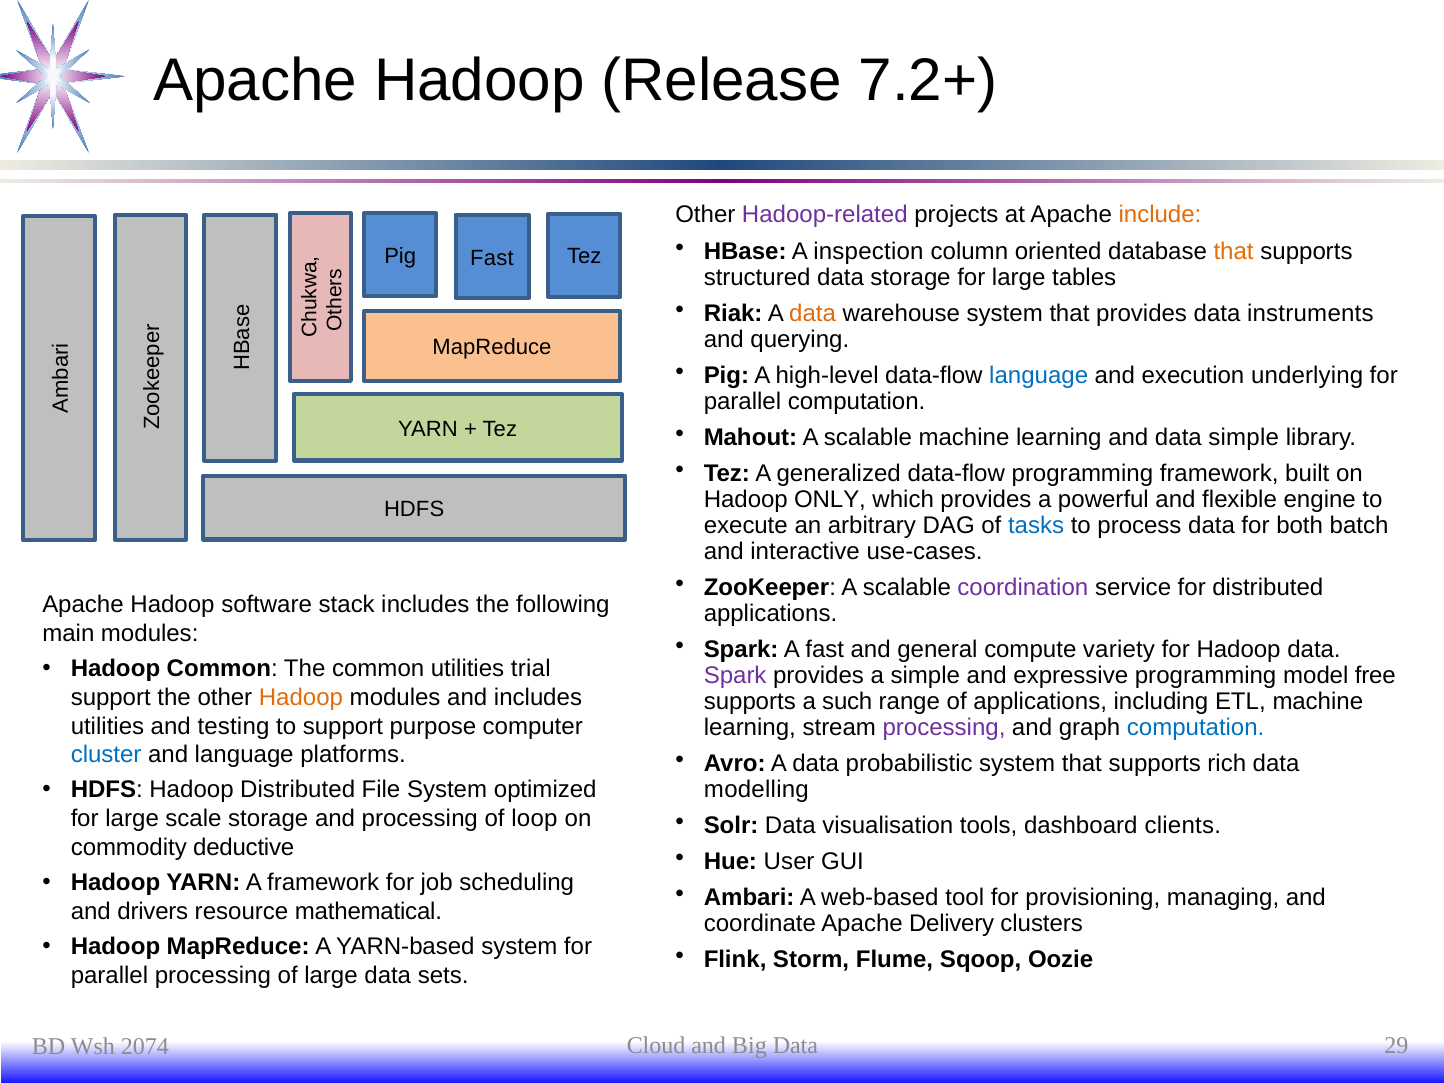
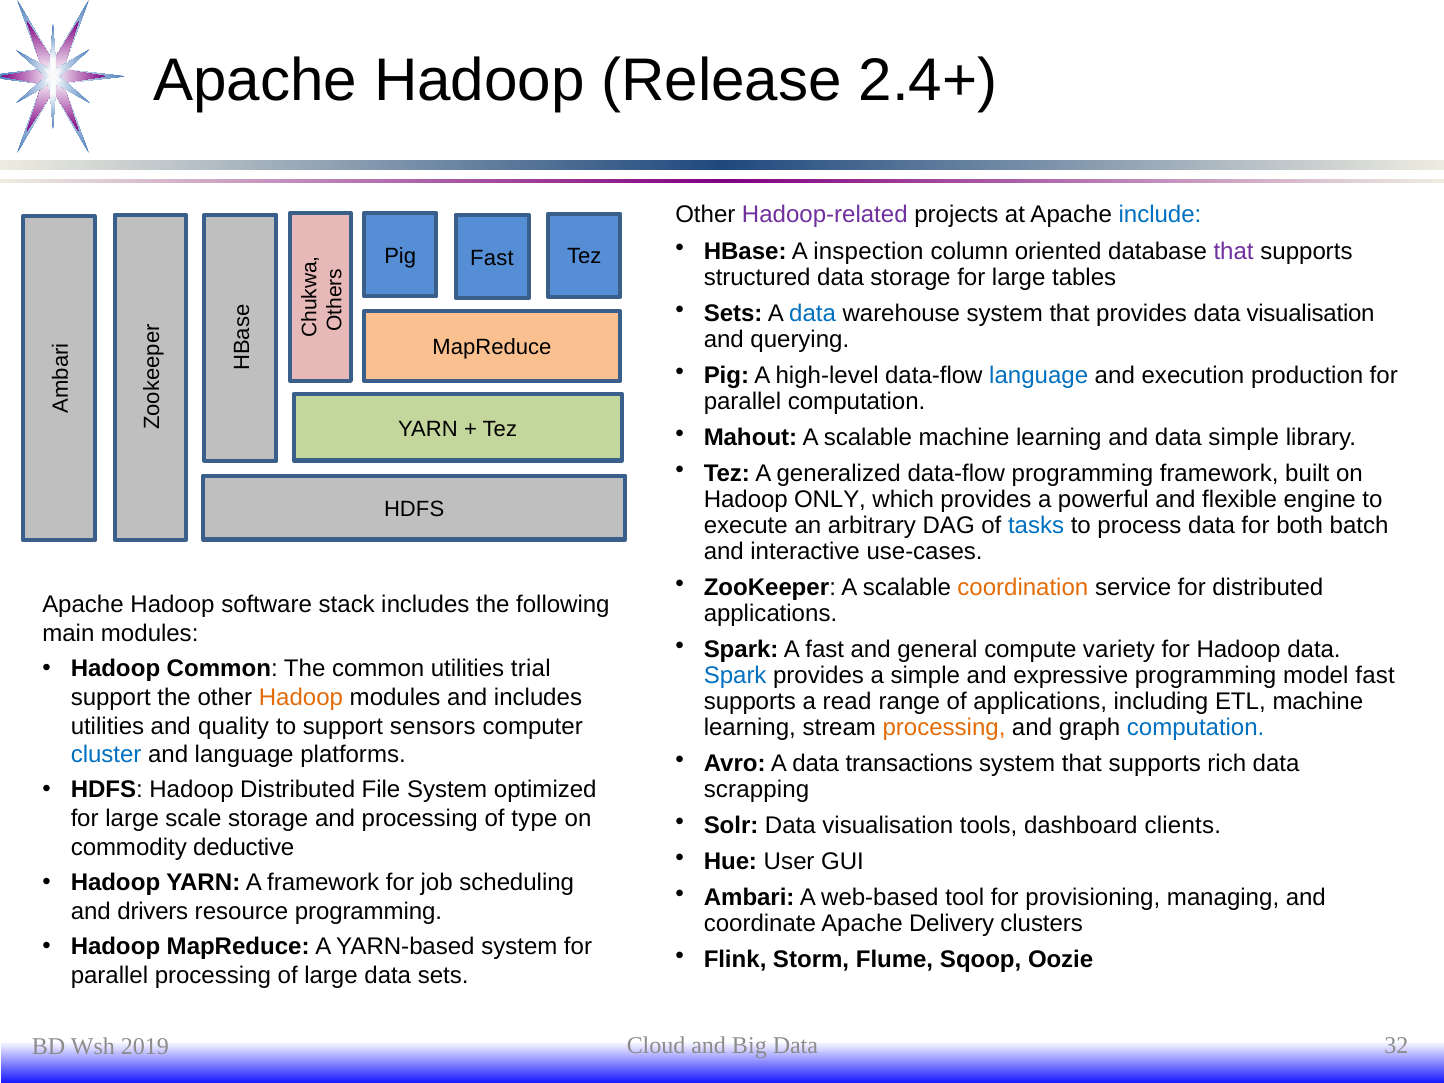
7.2+: 7.2+ -> 2.4+
include colour: orange -> blue
that at (1234, 251) colour: orange -> purple
Riak at (733, 313): Riak -> Sets
data at (813, 313) colour: orange -> blue
provides data instruments: instruments -> visualisation
underlying: underlying -> production
coordination colour: purple -> orange
Spark at (735, 676) colour: purple -> blue
model free: free -> fast
such: such -> read
testing: testing -> quality
purpose: purpose -> sensors
processing at (944, 728) colour: purple -> orange
probabilistic: probabilistic -> transactions
modelling: modelling -> scrapping
loop: loop -> type
resource mathematical: mathematical -> programming
29: 29 -> 32
2074: 2074 -> 2019
